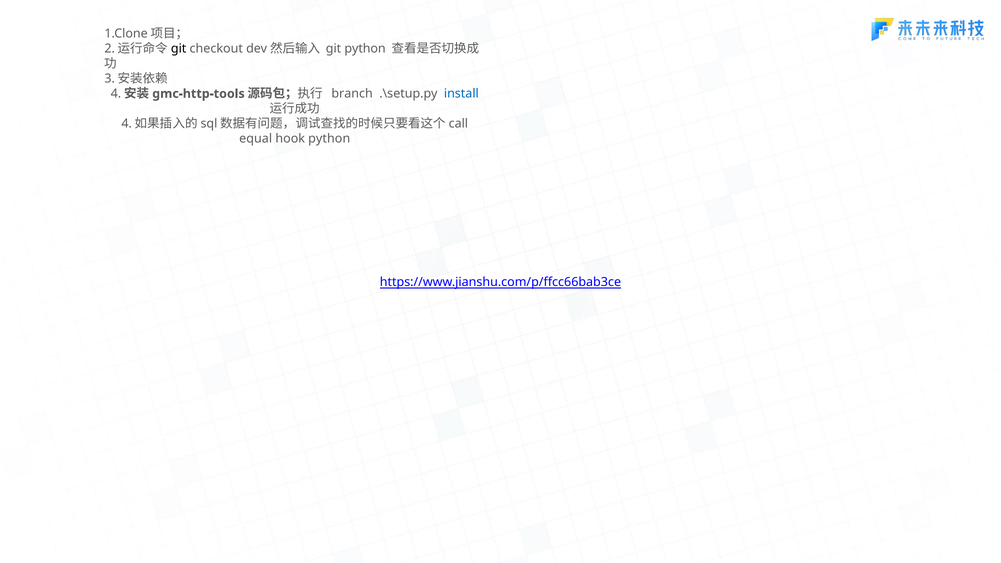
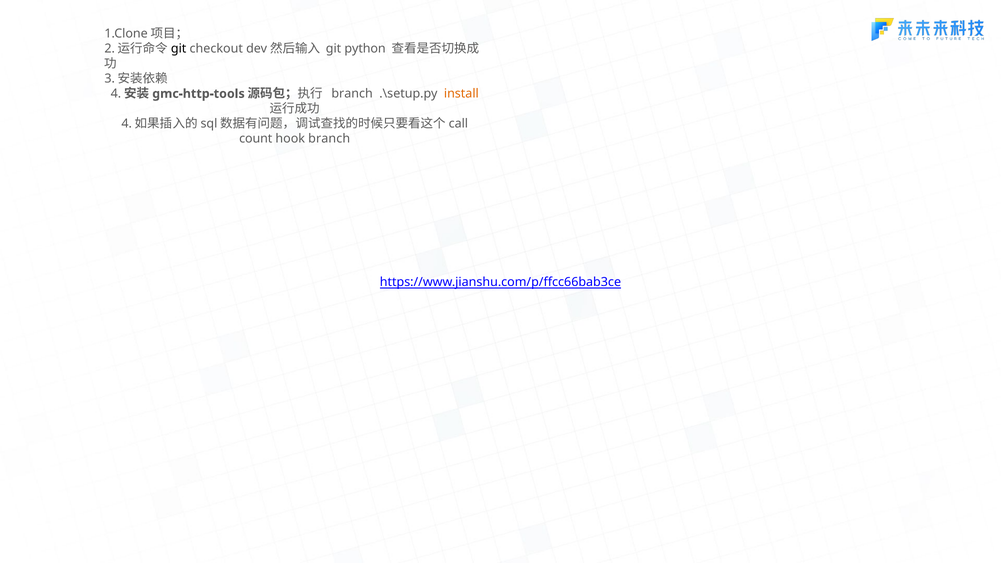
install colour: blue -> orange
equal: equal -> count
hook python: python -> branch
